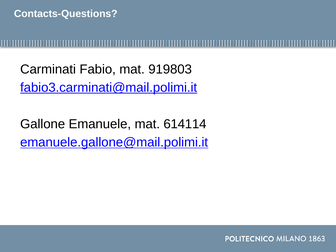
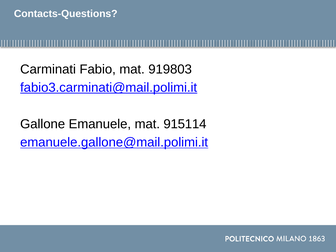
614114: 614114 -> 915114
